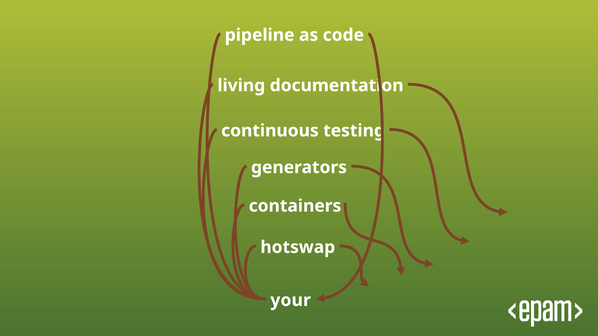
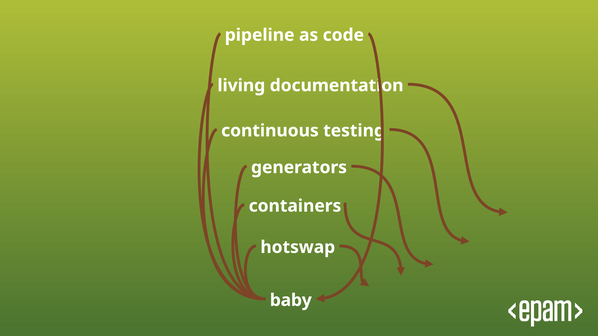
your: your -> baby
